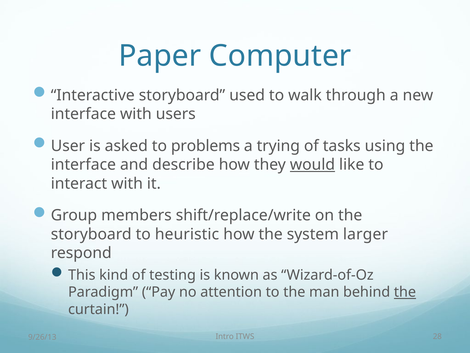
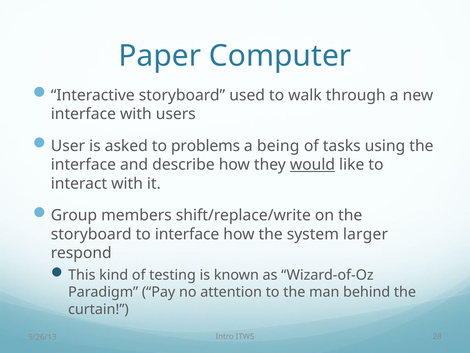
trying: trying -> being
to heuristic: heuristic -> interface
the at (405, 292) underline: present -> none
